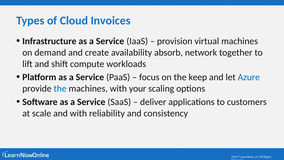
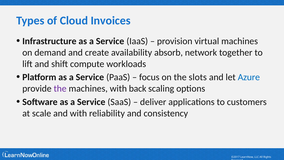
keep: keep -> slots
the at (60, 88) colour: blue -> purple
your: your -> back
